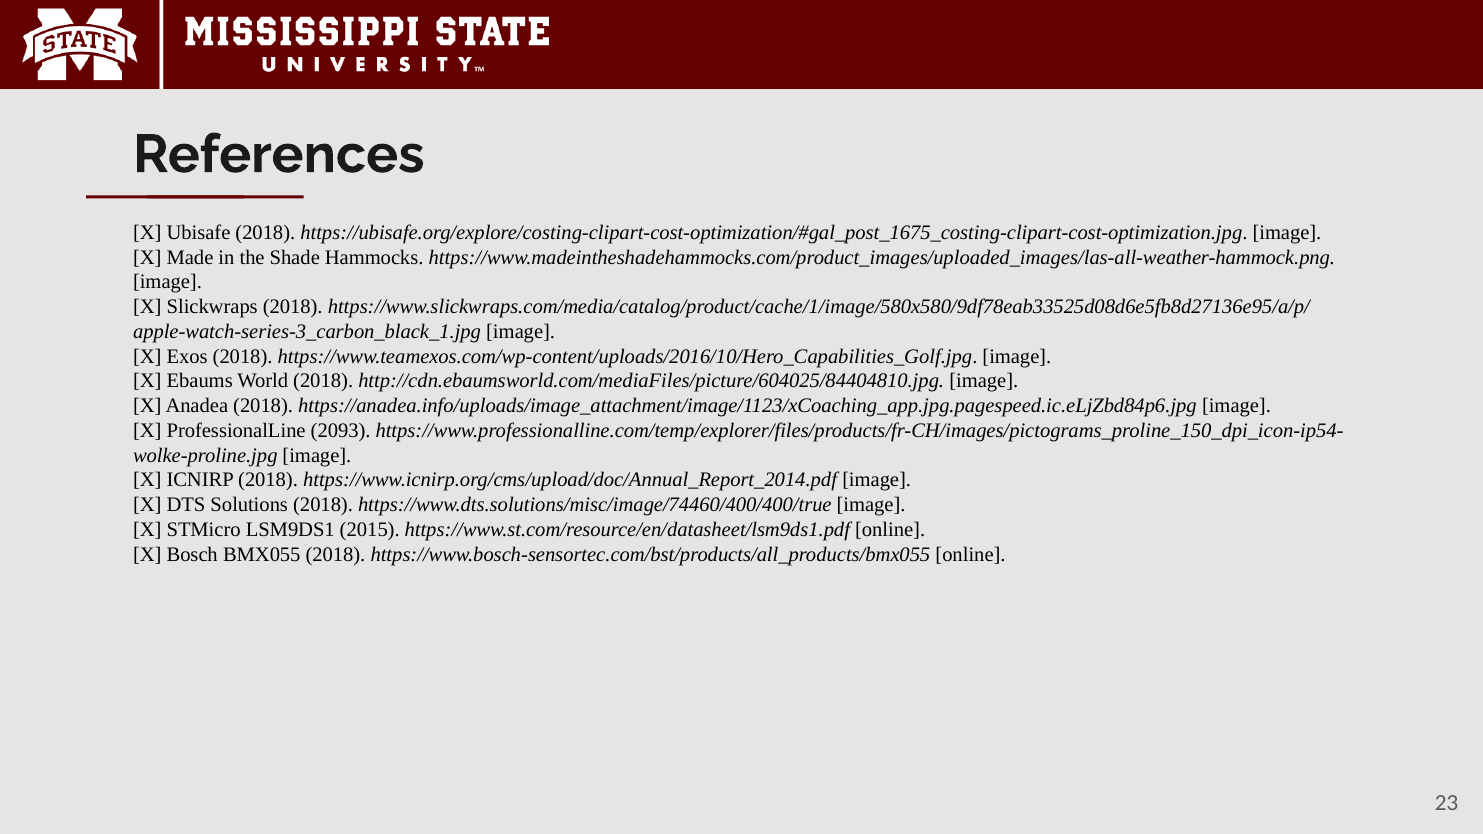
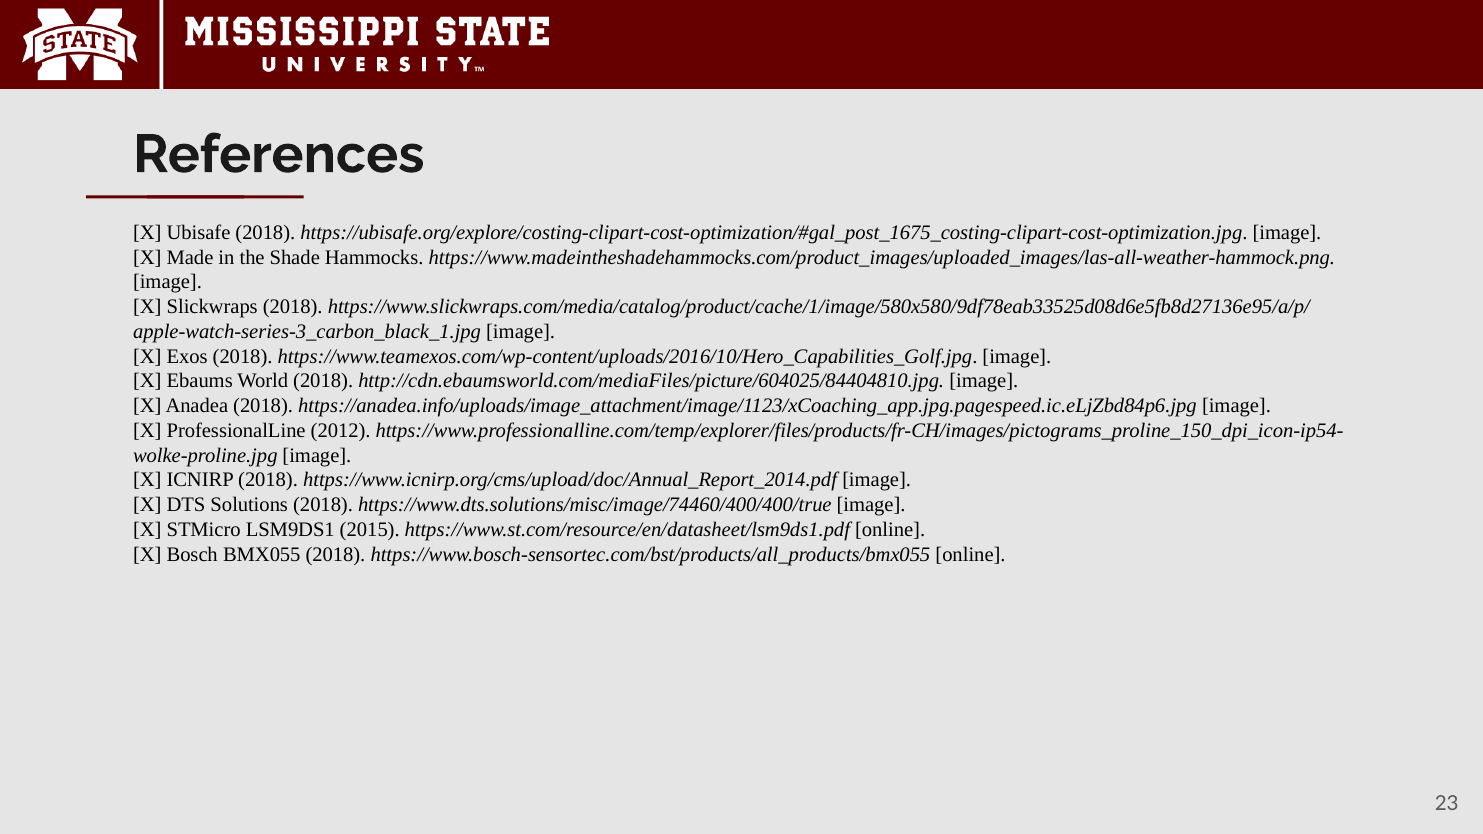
2093: 2093 -> 2012
